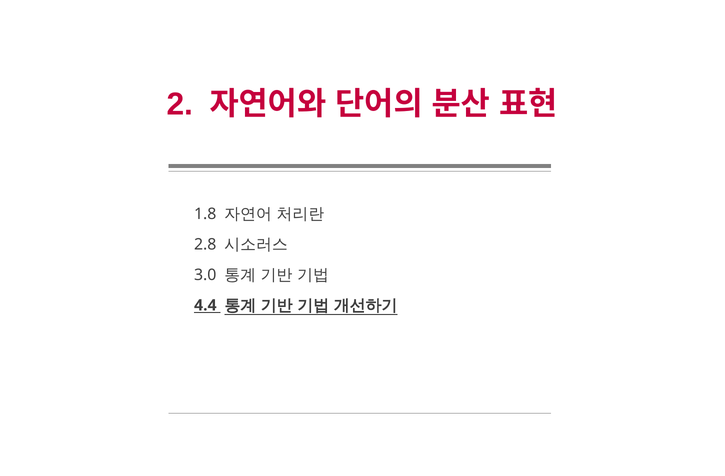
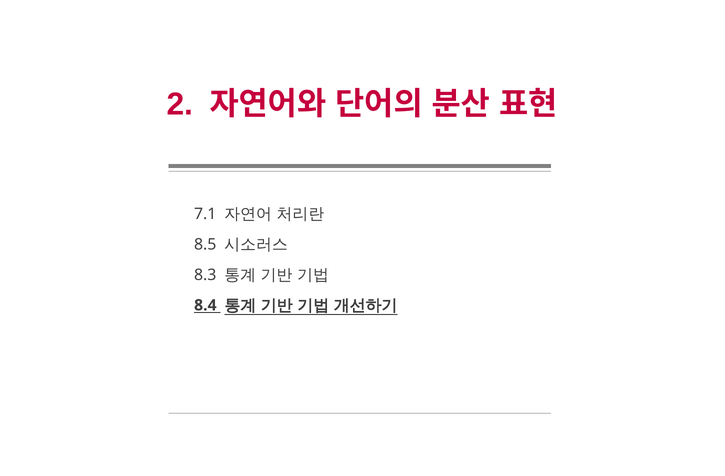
1.8: 1.8 -> 7.1
2.8: 2.8 -> 8.5
3.0: 3.0 -> 8.3
4.4: 4.4 -> 8.4
